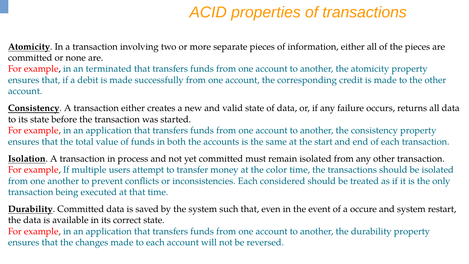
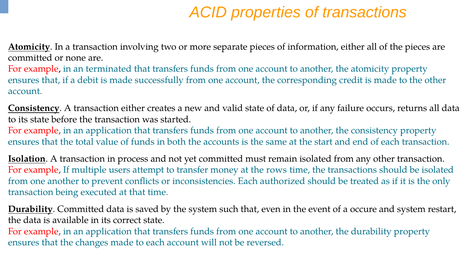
color: color -> rows
considered: considered -> authorized
